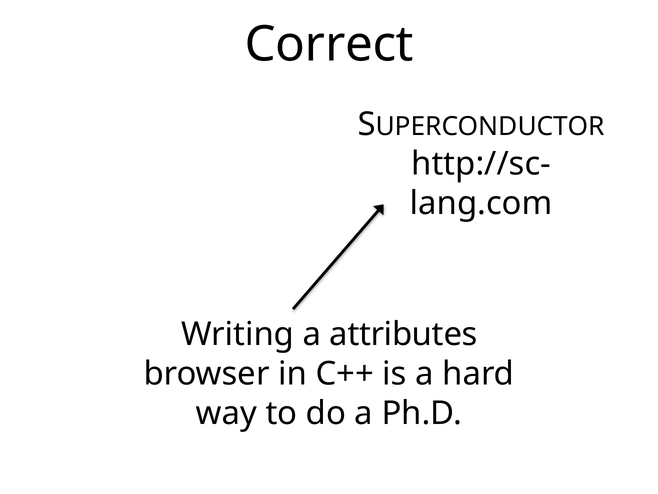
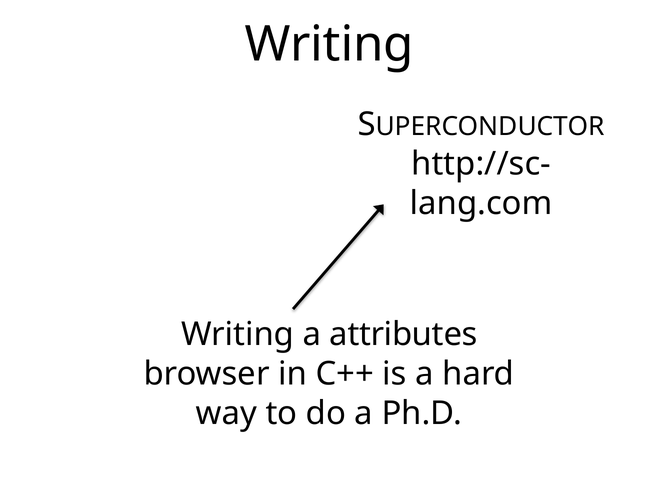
Correct at (329, 45): Correct -> Writing
